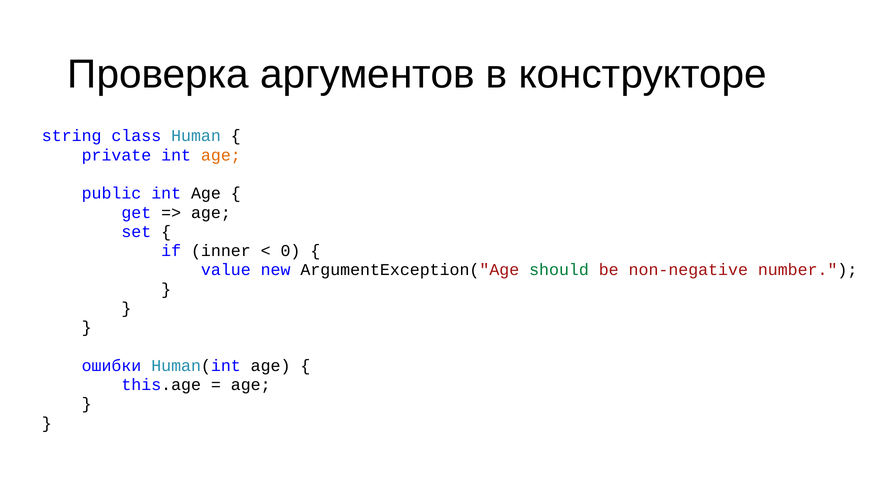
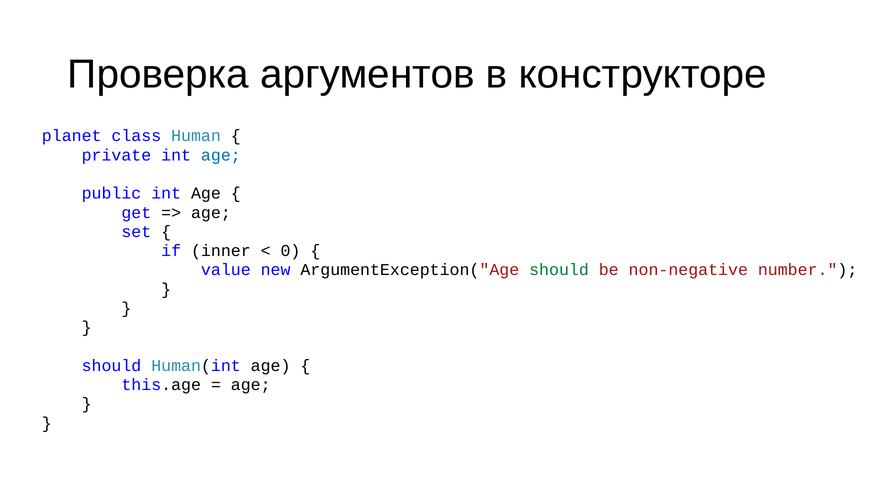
string: string -> planet
age at (221, 155) colour: orange -> blue
ошибки at (111, 366): ошибки -> should
